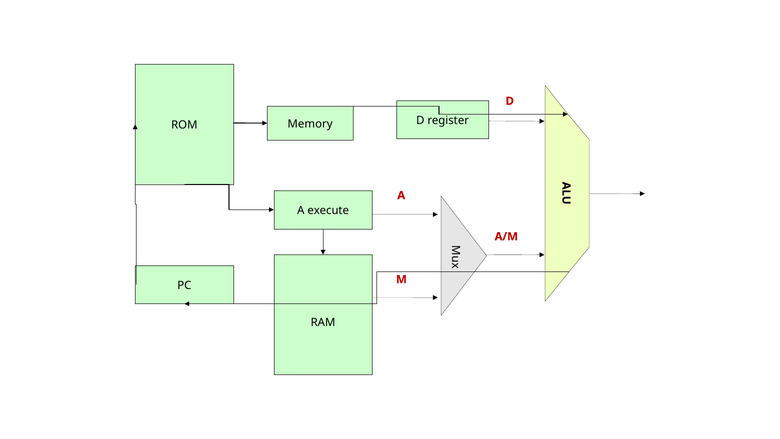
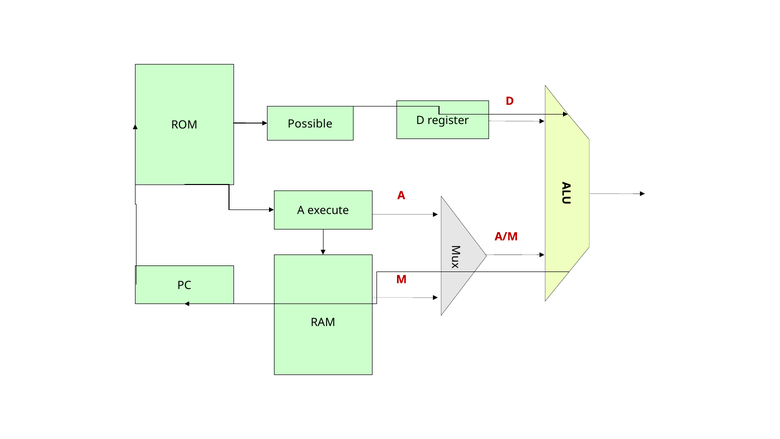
Memory: Memory -> Possible
